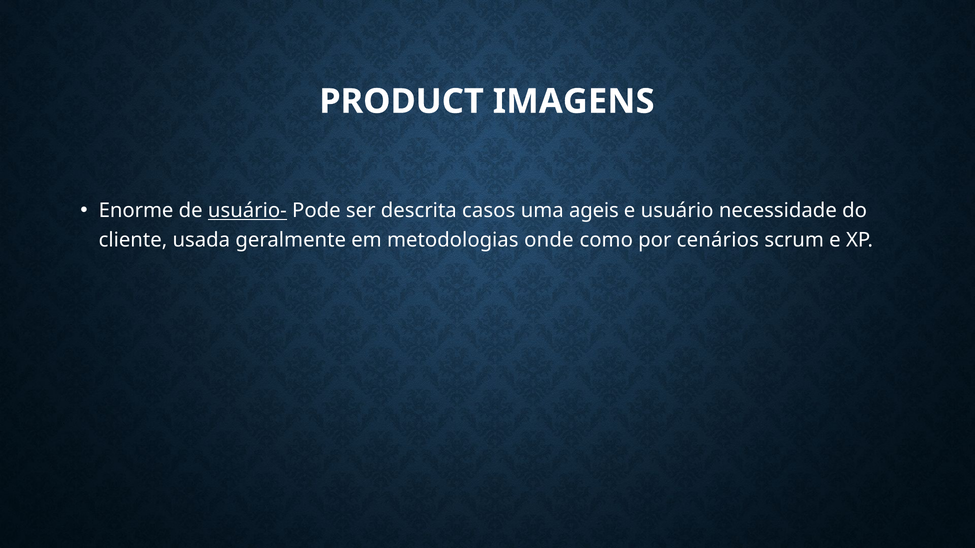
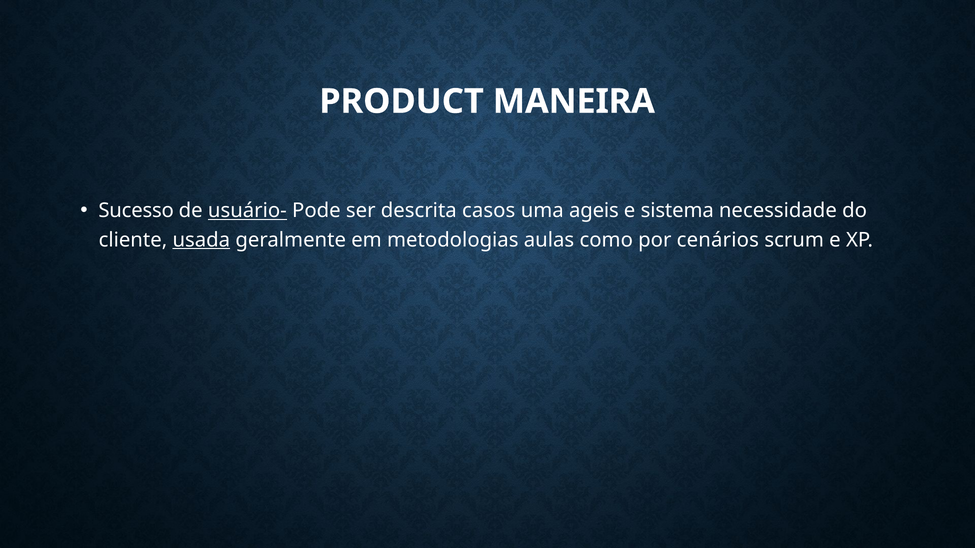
IMAGENS: IMAGENS -> MANEIRA
Enorme: Enorme -> Sucesso
usuário: usuário -> sistema
usada underline: none -> present
onde: onde -> aulas
